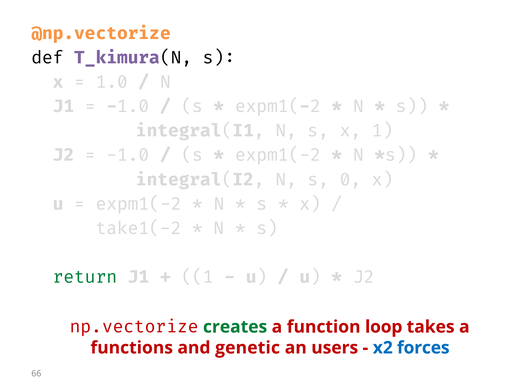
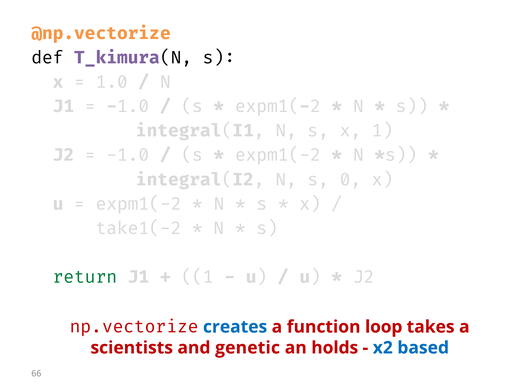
creates colour: green -> blue
functions: functions -> scientists
users: users -> holds
forces: forces -> based
